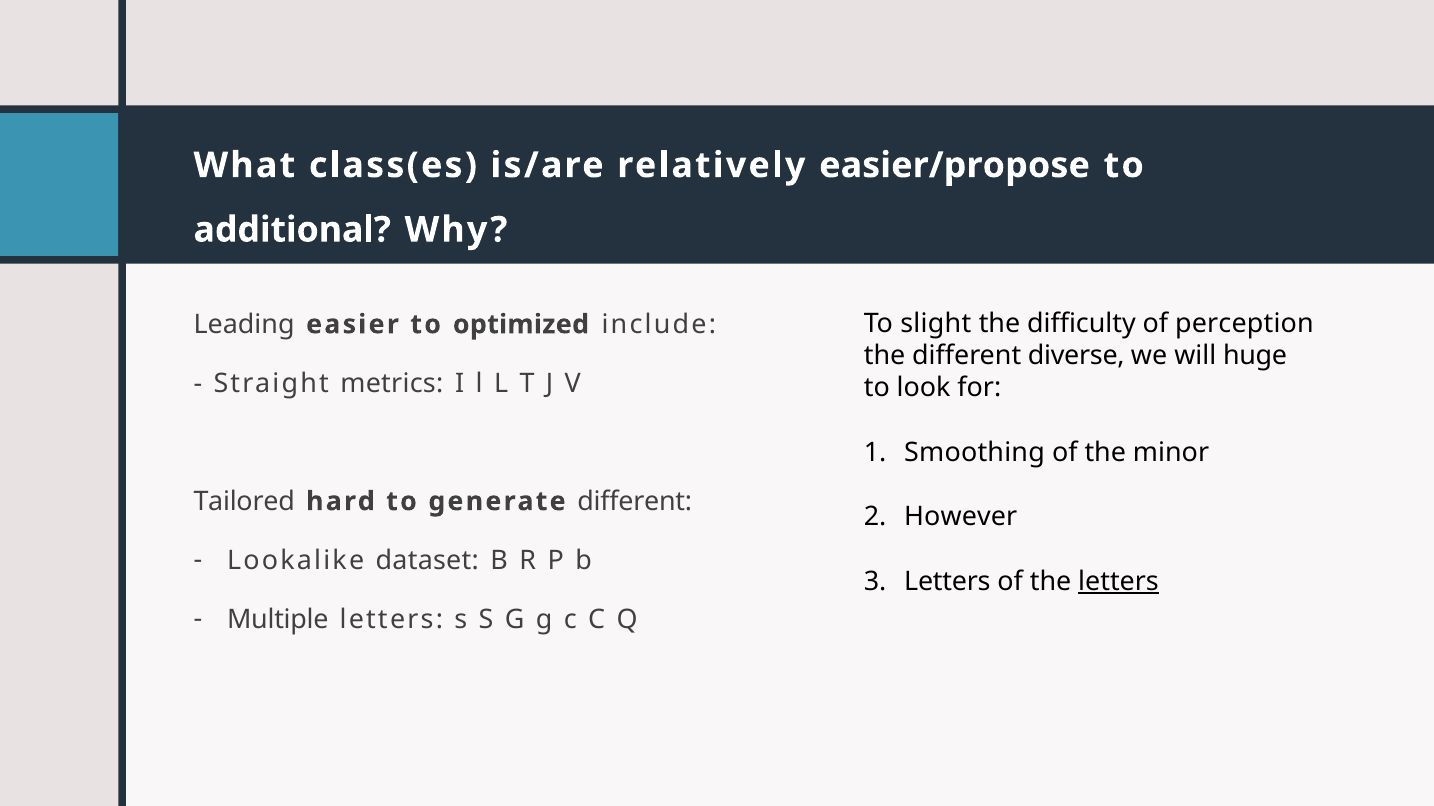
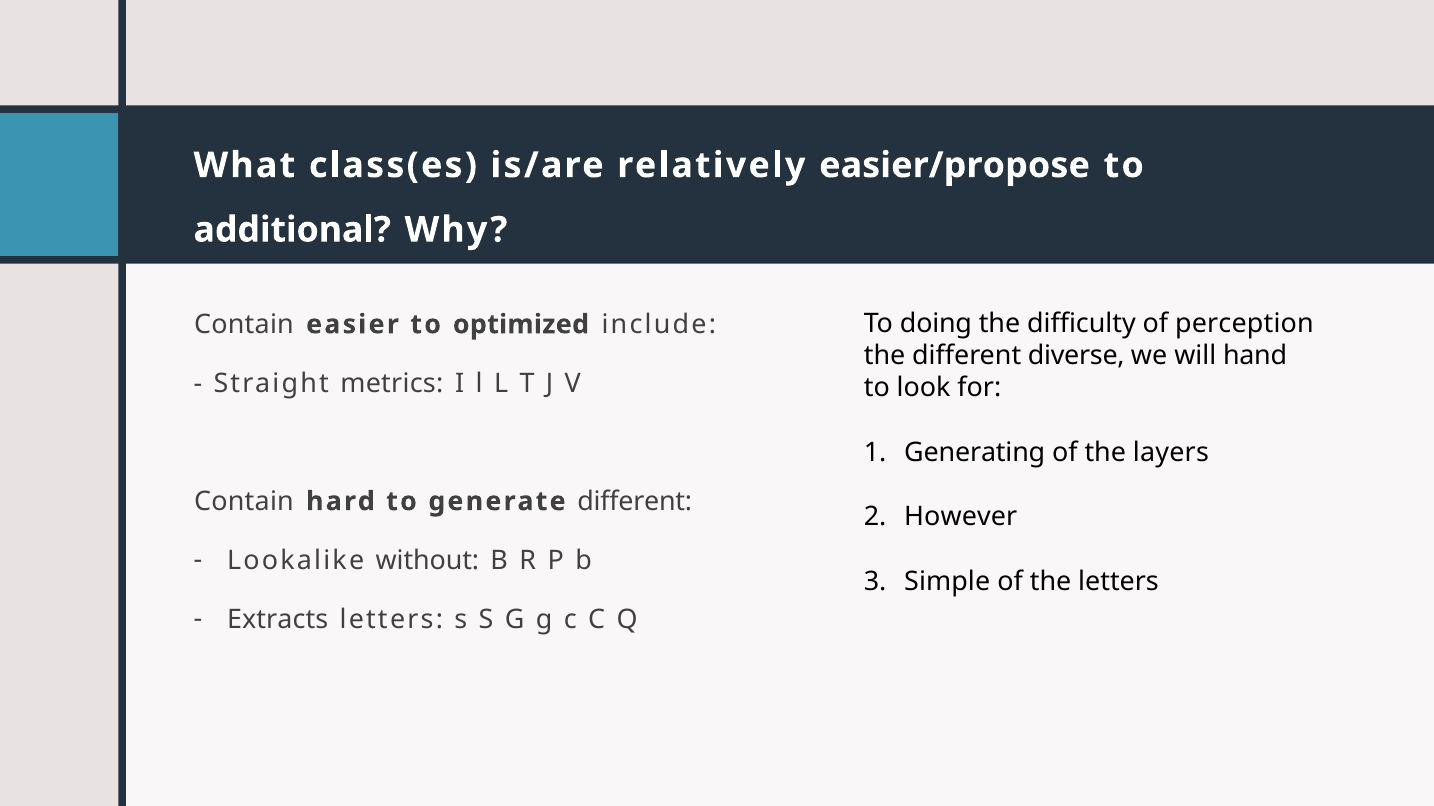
slight: slight -> doing
Leading at (244, 325): Leading -> Contain
huge: huge -> hand
Smoothing: Smoothing -> Generating
minor: minor -> layers
Tailored at (244, 502): Tailored -> Contain
dataset: dataset -> without
Letters at (947, 582): Letters -> Simple
letters at (1119, 582) underline: present -> none
Multiple: Multiple -> Extracts
